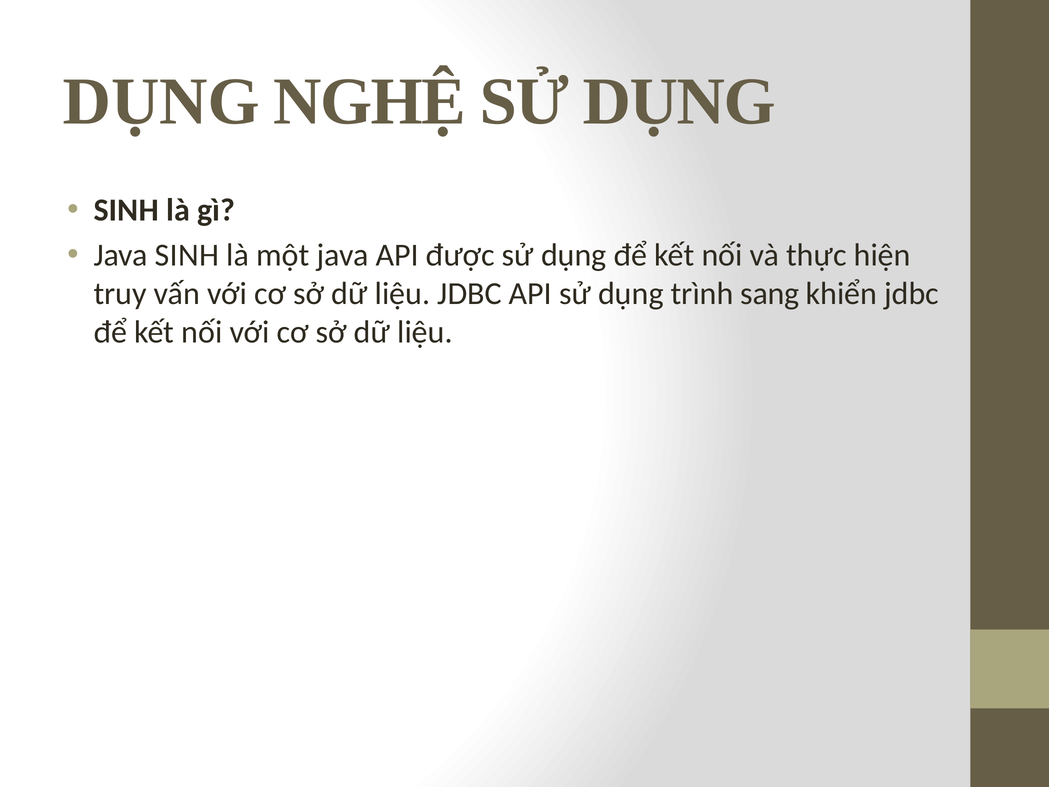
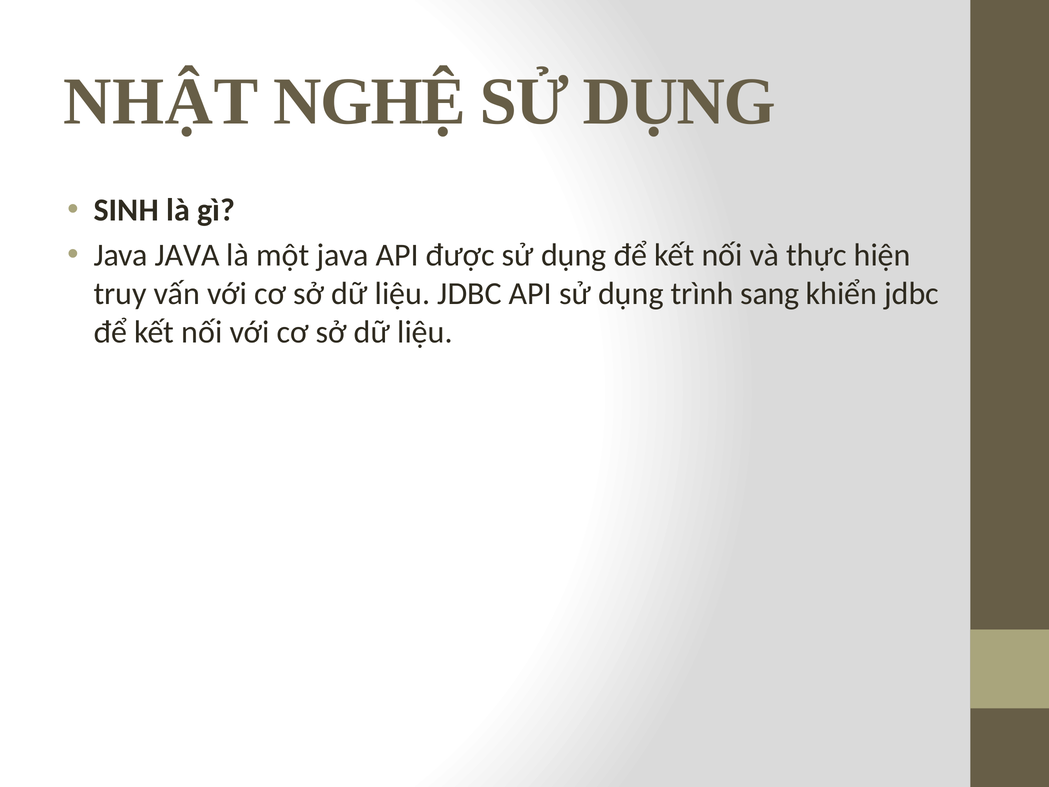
DỤNG at (161, 102): DỤNG -> NHẬT
Java SINH: SINH -> JAVA
